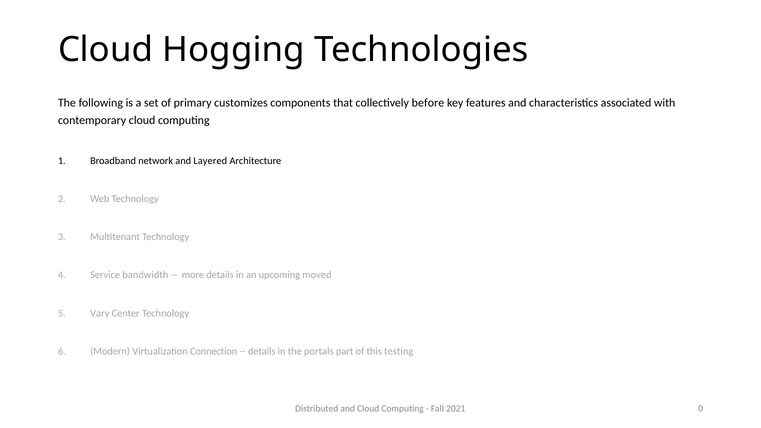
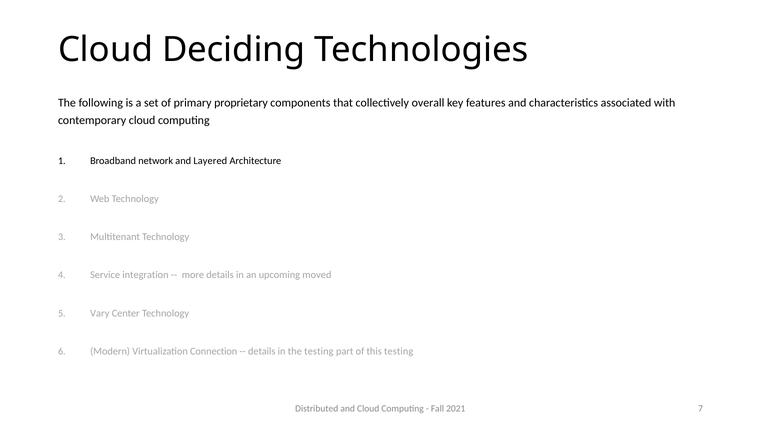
Hogging: Hogging -> Deciding
customizes: customizes -> proprietary
before: before -> overall
bandwidth: bandwidth -> integration
the portals: portals -> testing
0: 0 -> 7
